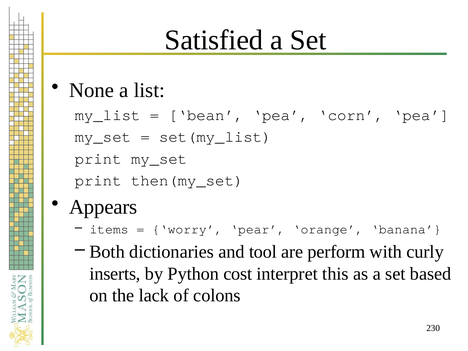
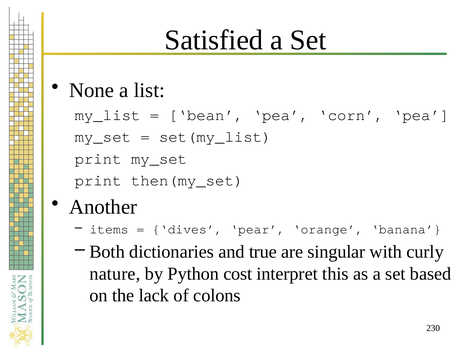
Appears: Appears -> Another
worry: worry -> dives
tool: tool -> true
perform: perform -> singular
inserts: inserts -> nature
